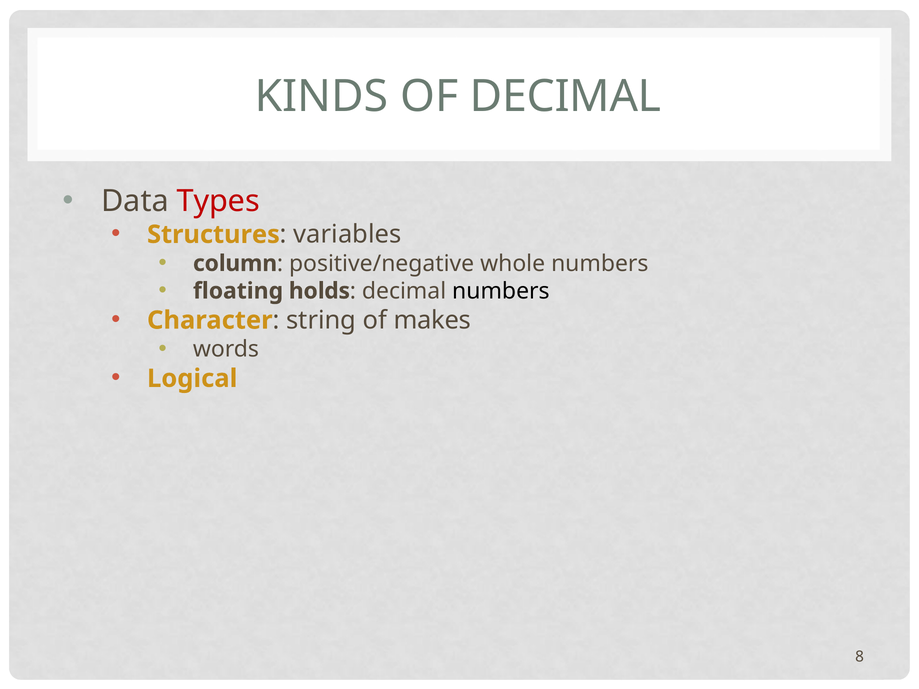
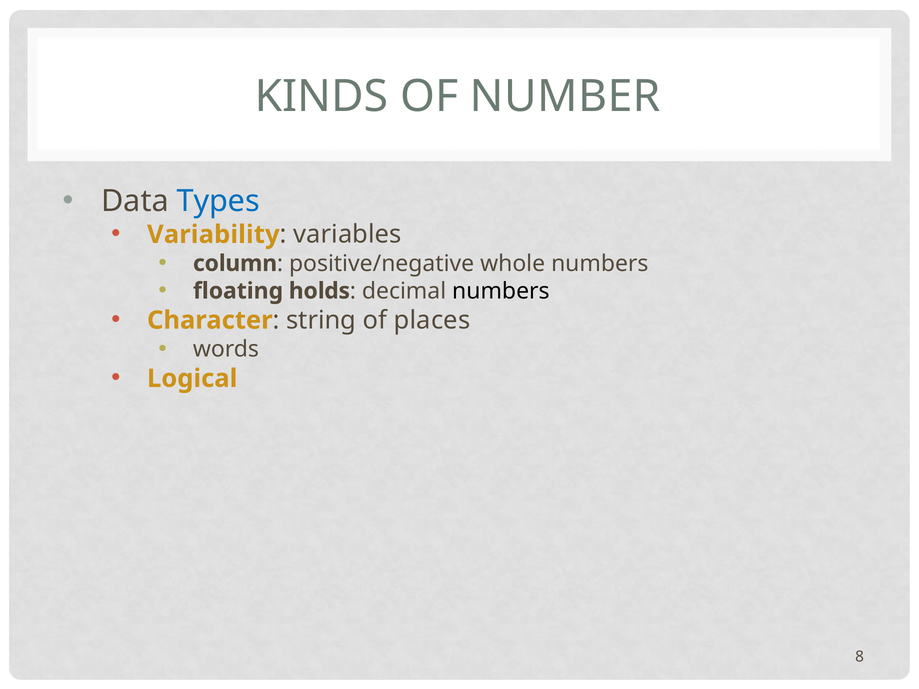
OF DECIMAL: DECIMAL -> NUMBER
Types colour: red -> blue
Structures: Structures -> Variability
makes: makes -> places
